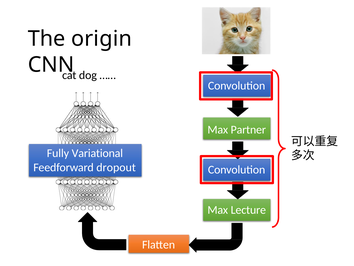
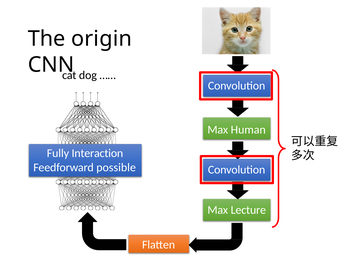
Partner: Partner -> Human
Variational: Variational -> Interaction
dropout: dropout -> possible
